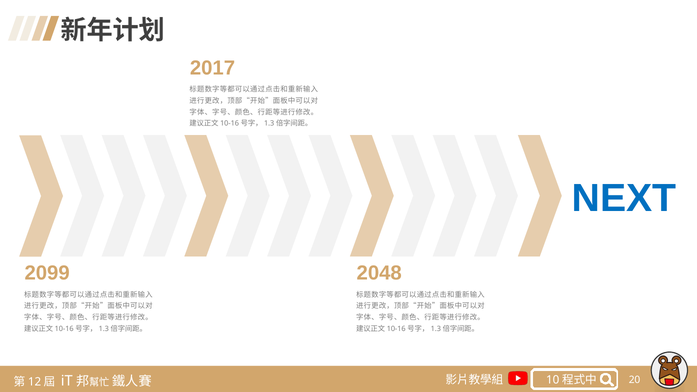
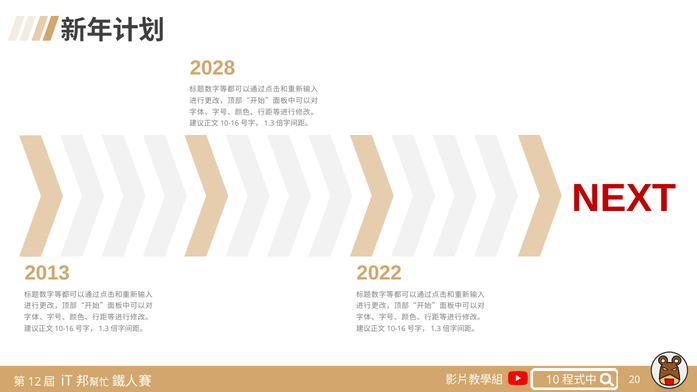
2017: 2017 -> 2028
NEXT colour: blue -> red
2099: 2099 -> 2013
2048: 2048 -> 2022
